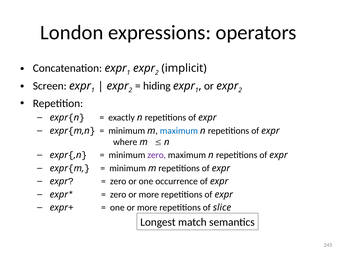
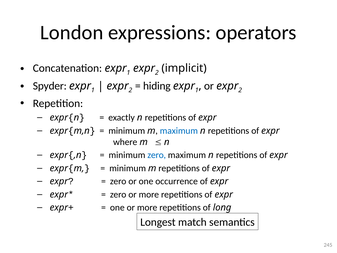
Screen: Screen -> Spyder
zero at (157, 155) colour: purple -> blue
slice: slice -> long
